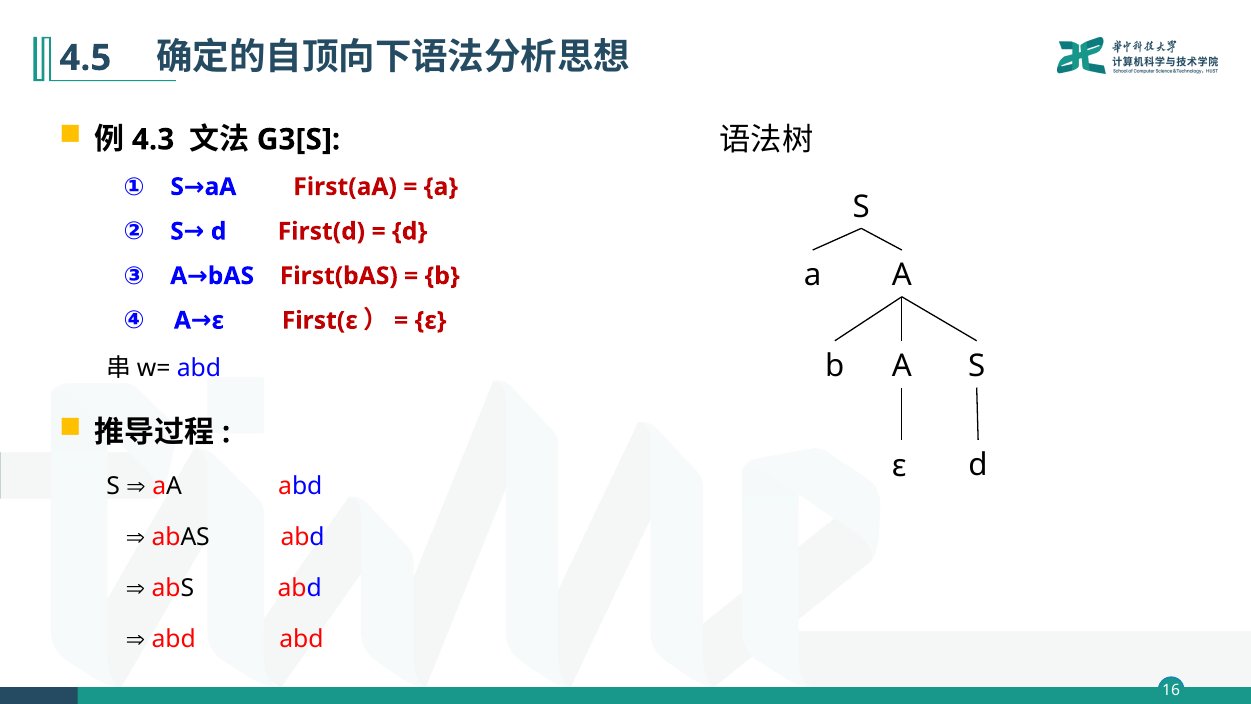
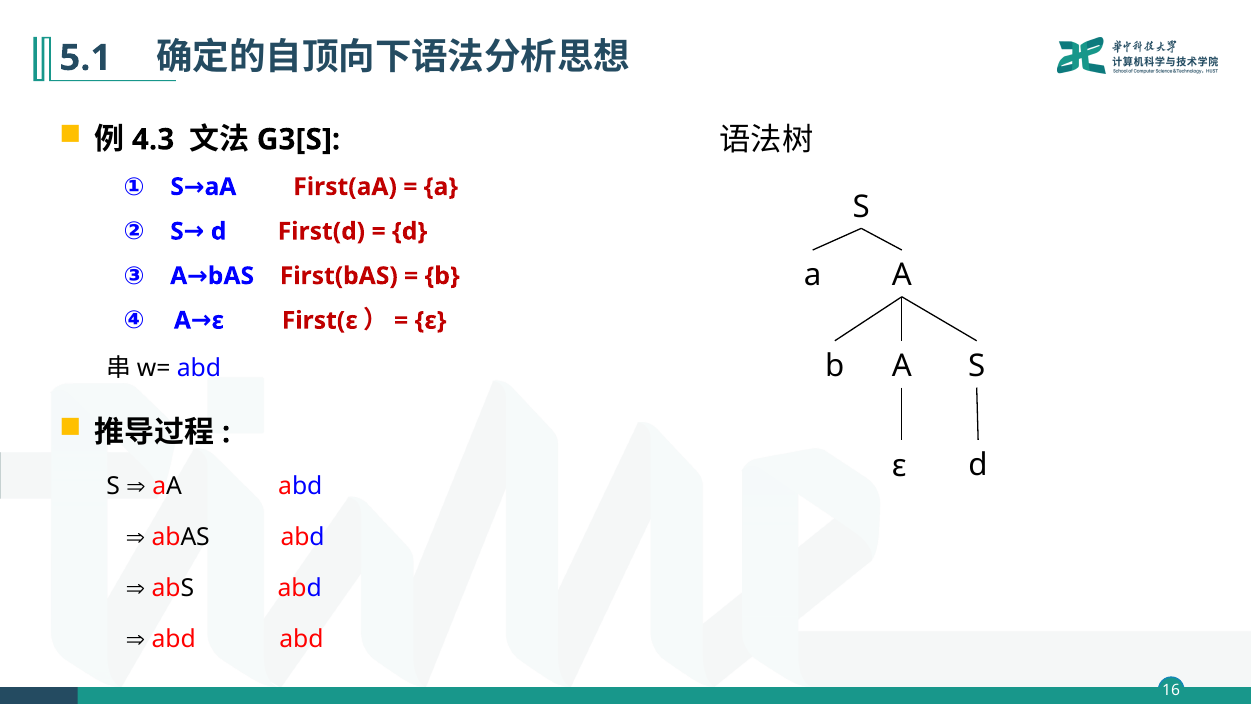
4.5: 4.5 -> 5.1
